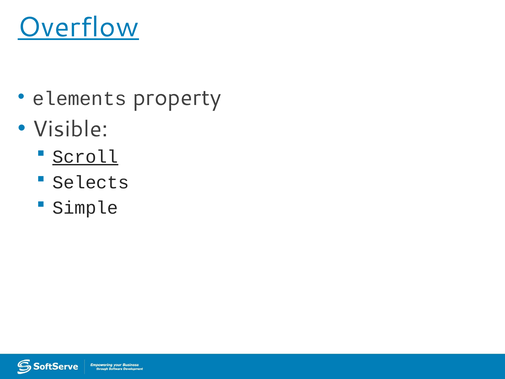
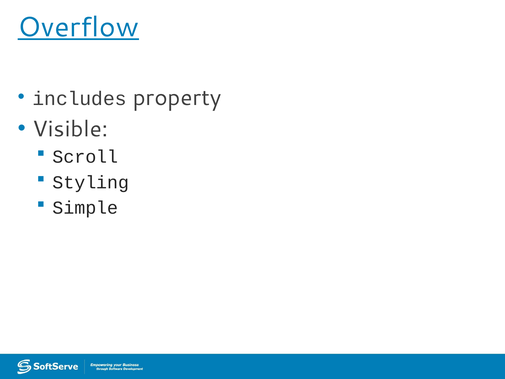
elements: elements -> includes
Scroll underline: present -> none
Selects: Selects -> Styling
